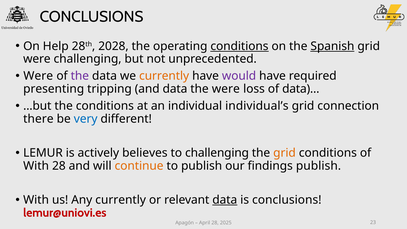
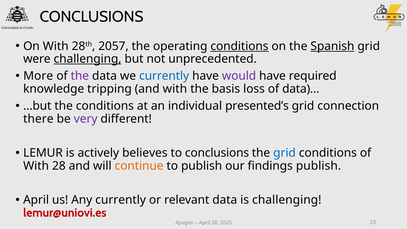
On Help: Help -> With
2028: 2028 -> 2057
challenging at (88, 59) underline: none -> present
Were at (38, 76): Were -> More
currently at (164, 76) colour: orange -> blue
presenting: presenting -> knowledge
and data: data -> with
the were: were -> basis
individual’s: individual’s -> presented’s
very colour: blue -> purple
to challenging: challenging -> conclusions
grid at (285, 153) colour: orange -> blue
With at (36, 200): With -> April
data at (225, 200) underline: present -> none
is conclusions: conclusions -> challenging
